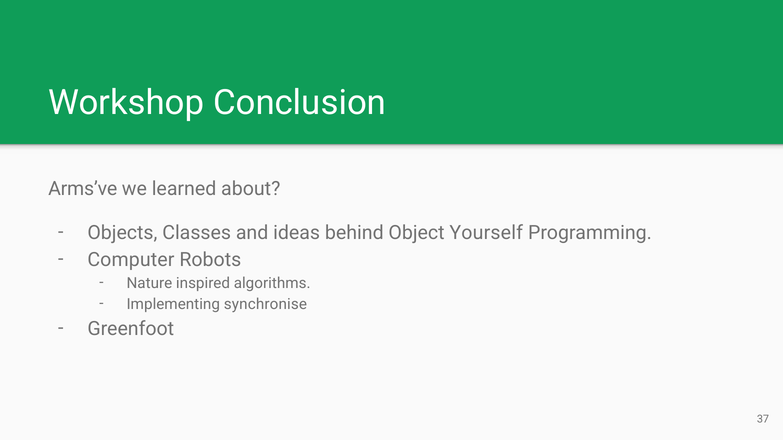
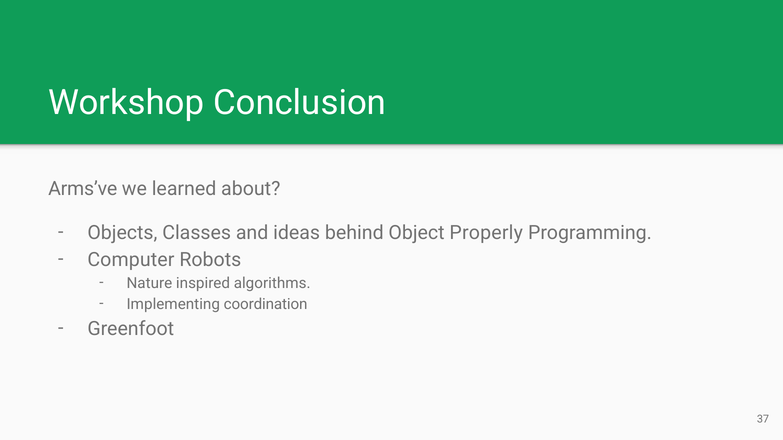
Yourself: Yourself -> Properly
synchronise: synchronise -> coordination
